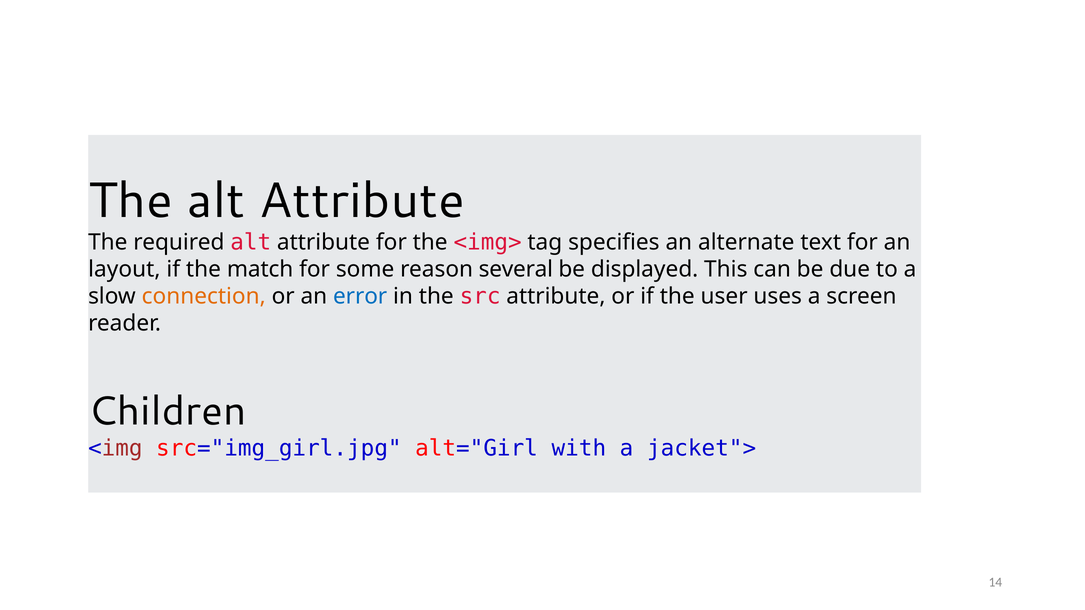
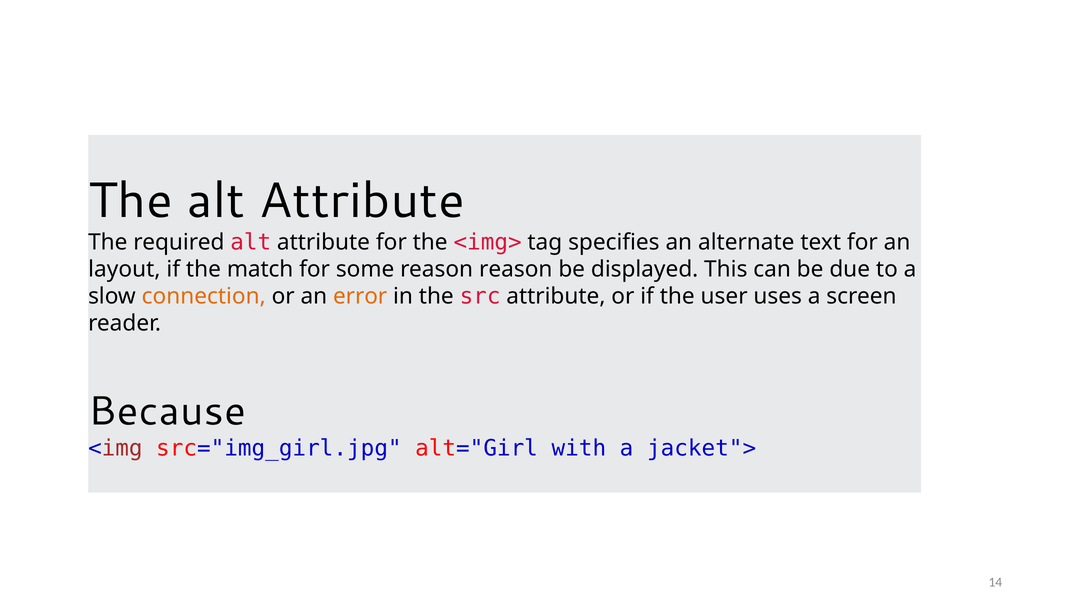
reason several: several -> reason
error colour: blue -> orange
Children: Children -> Because
